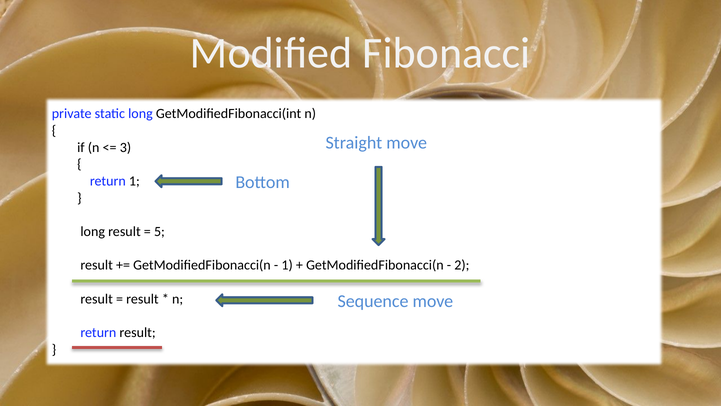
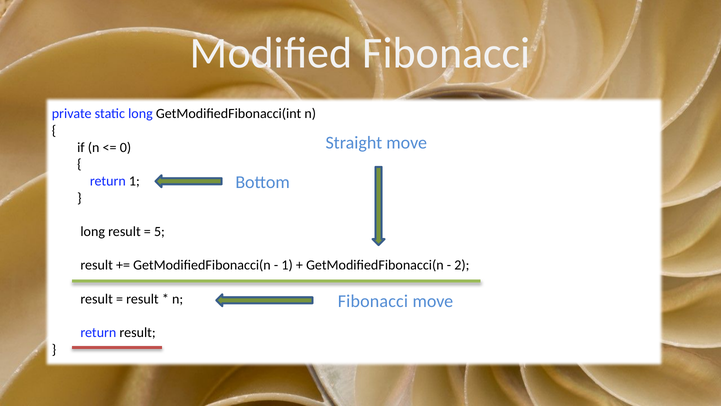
3: 3 -> 0
Sequence at (373, 301): Sequence -> Fibonacci
